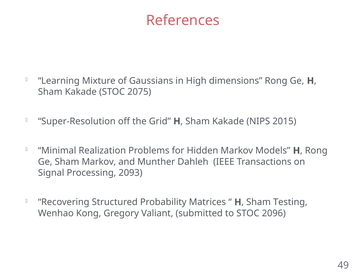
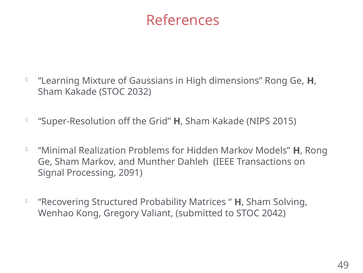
2075: 2075 -> 2032
2093: 2093 -> 2091
Testing: Testing -> Solving
2096: 2096 -> 2042
